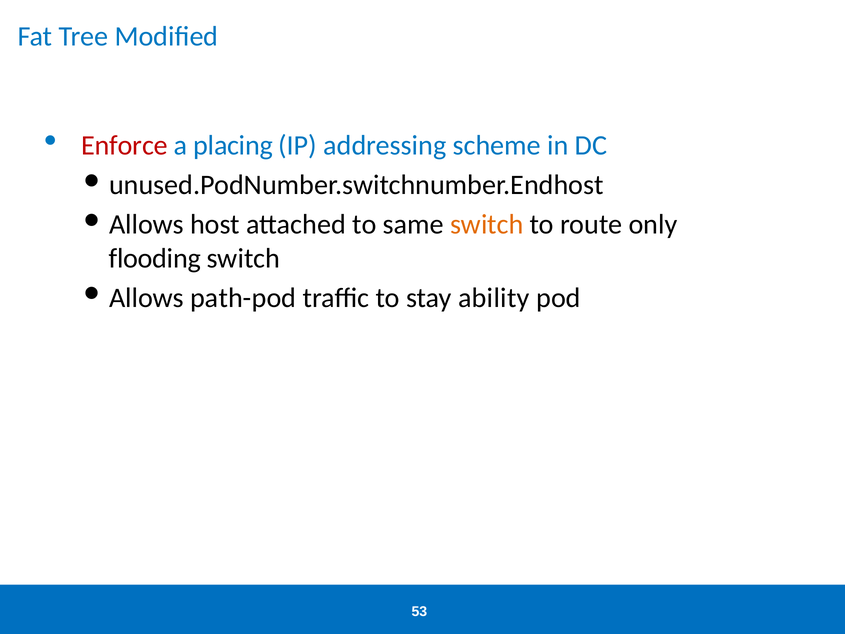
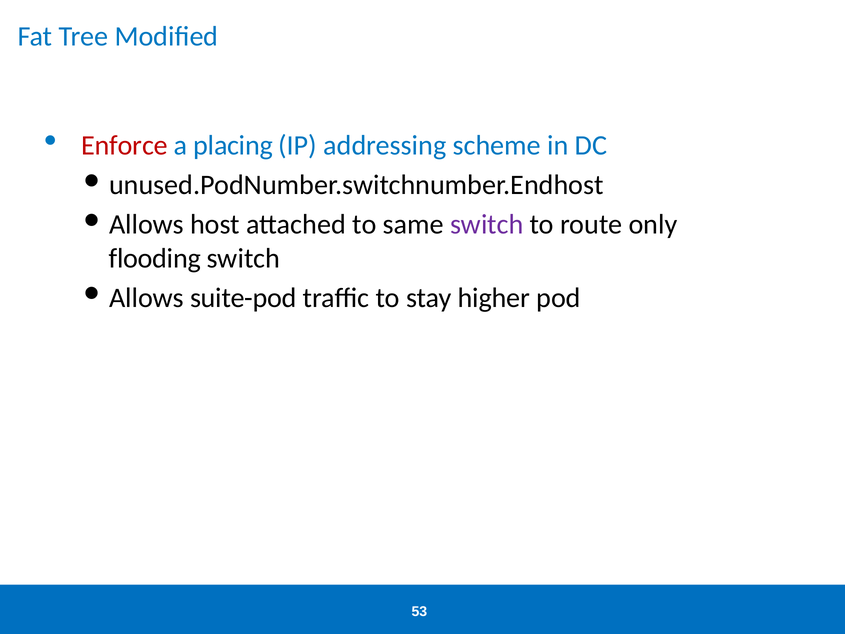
switch at (487, 224) colour: orange -> purple
path-pod: path-pod -> suite-pod
ability: ability -> higher
